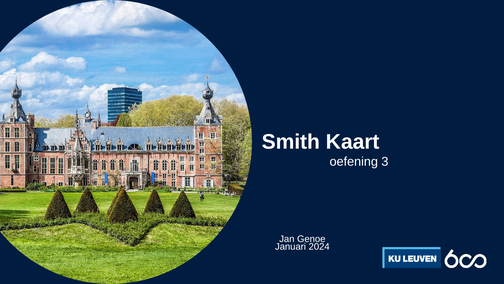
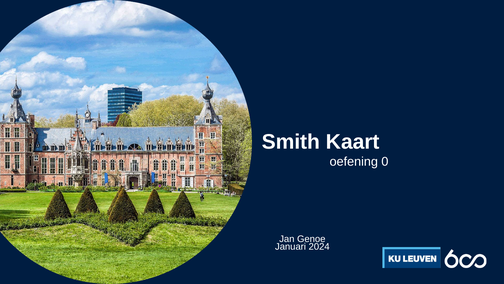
3: 3 -> 0
